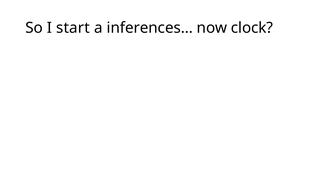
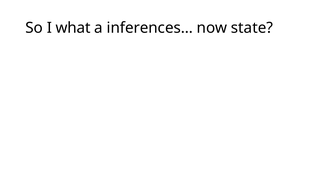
start: start -> what
clock: clock -> state
